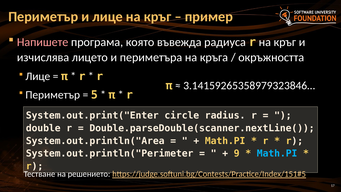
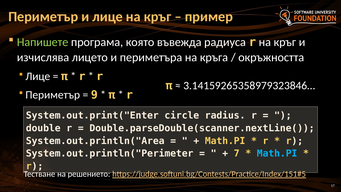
Напишете colour: pink -> light green
5: 5 -> 9
9: 9 -> 7
